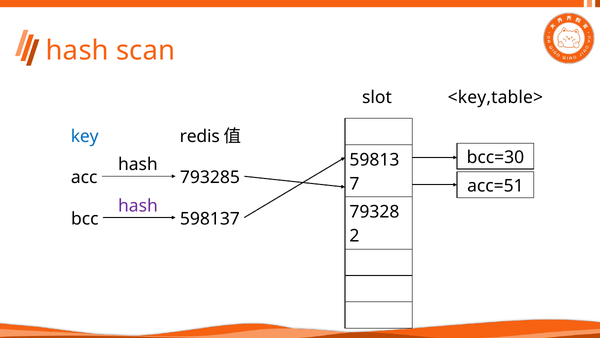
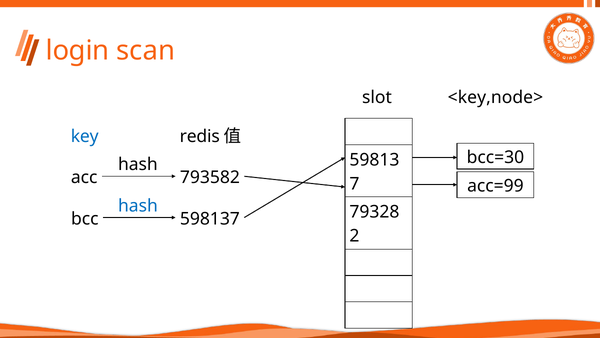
hash at (77, 50): hash -> login
<key,table>: <key,table> -> <key,node>
793285: 793285 -> 793582
acc=51: acc=51 -> acc=99
hash at (138, 206) colour: purple -> blue
